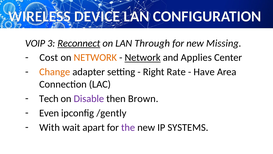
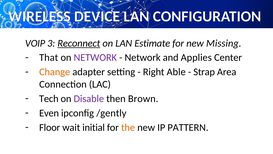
Through: Through -> Estimate
Cost: Cost -> That
NETWORK at (95, 57) colour: orange -> purple
Network at (143, 57) underline: present -> none
Rate: Rate -> Able
Have: Have -> Strap
With: With -> Floor
apart: apart -> initial
the colour: purple -> orange
SYSTEMS: SYSTEMS -> PATTERN
